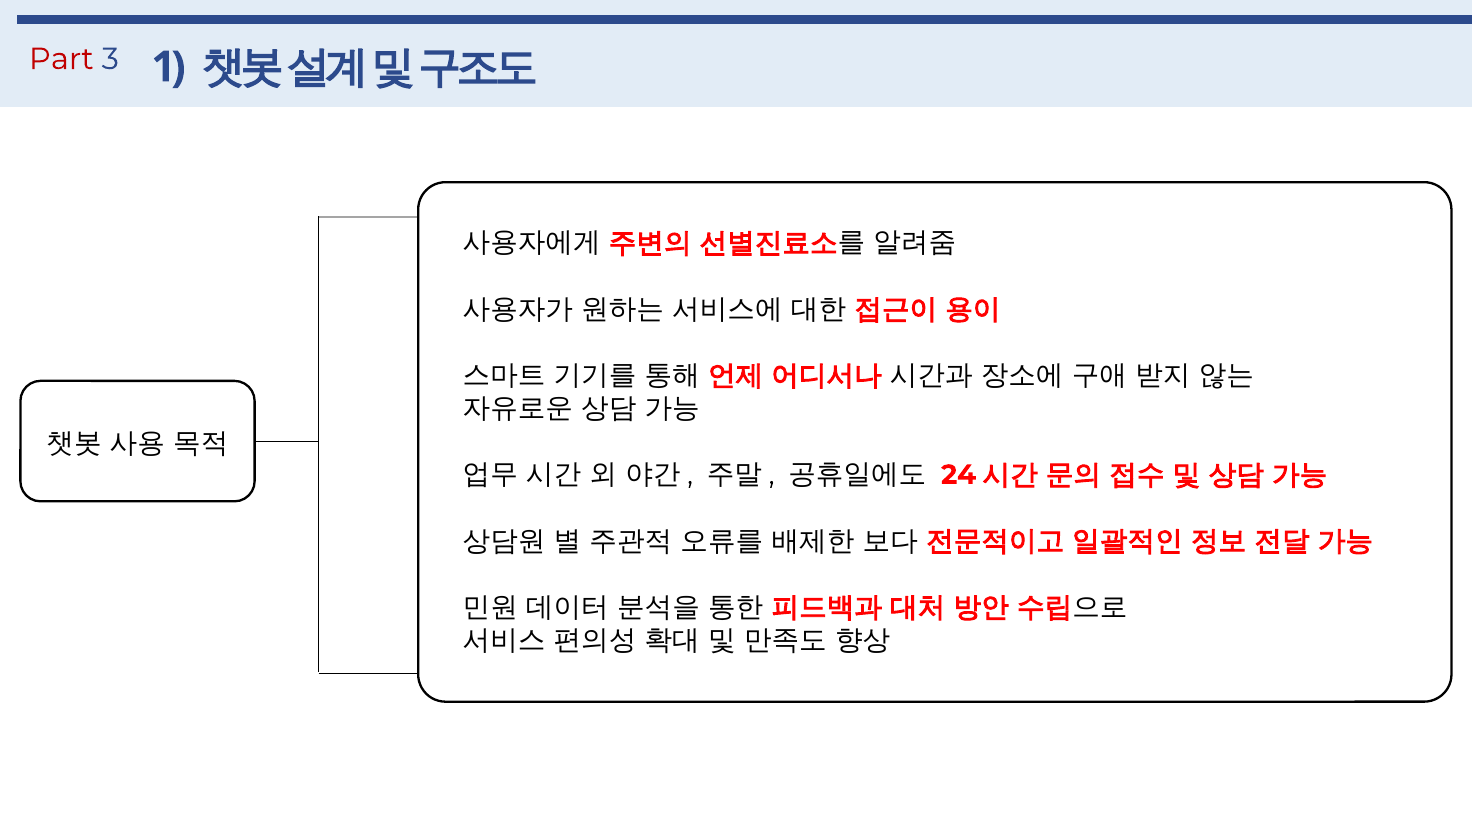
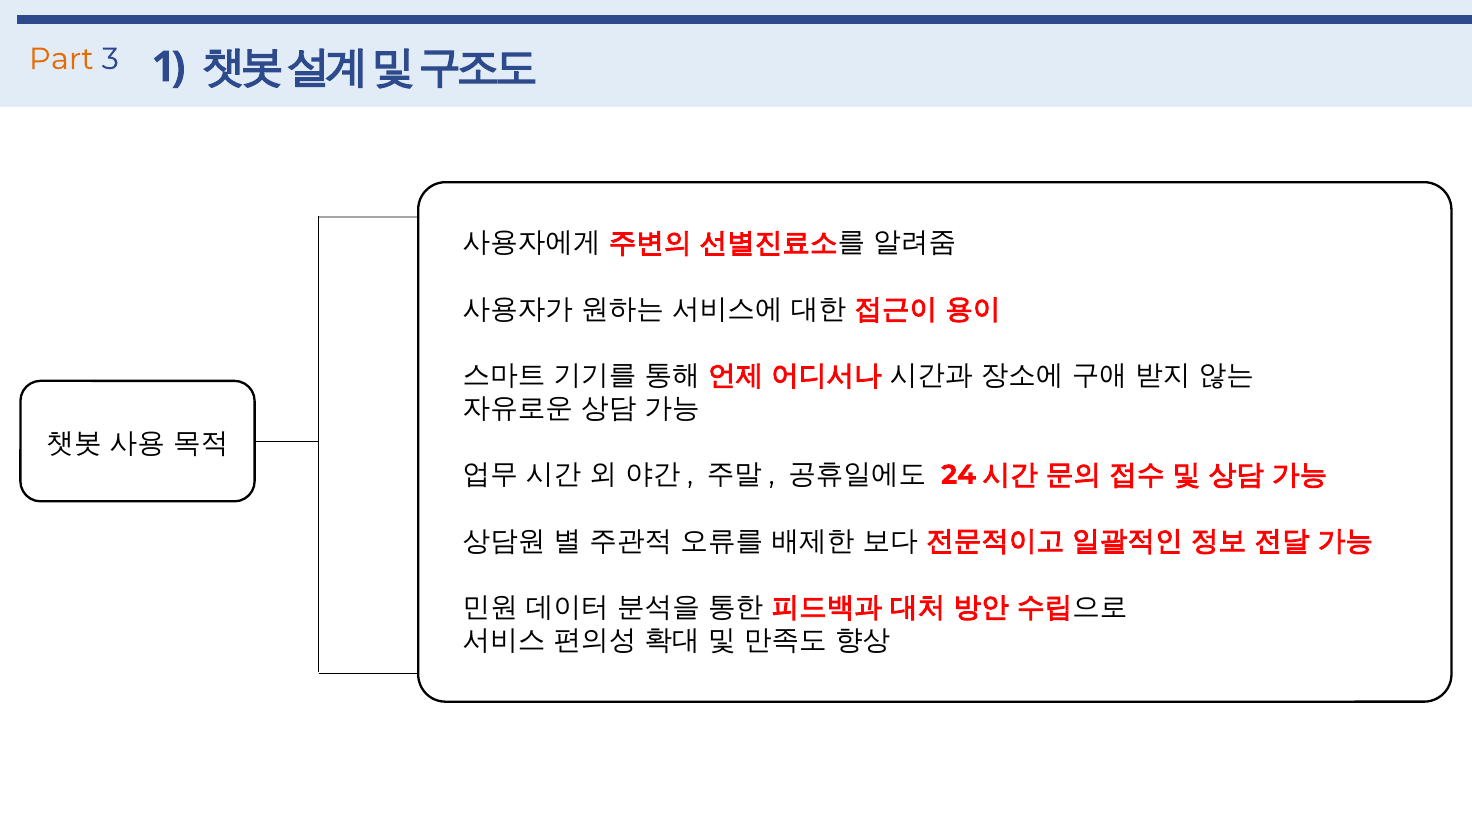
Part colour: red -> orange
